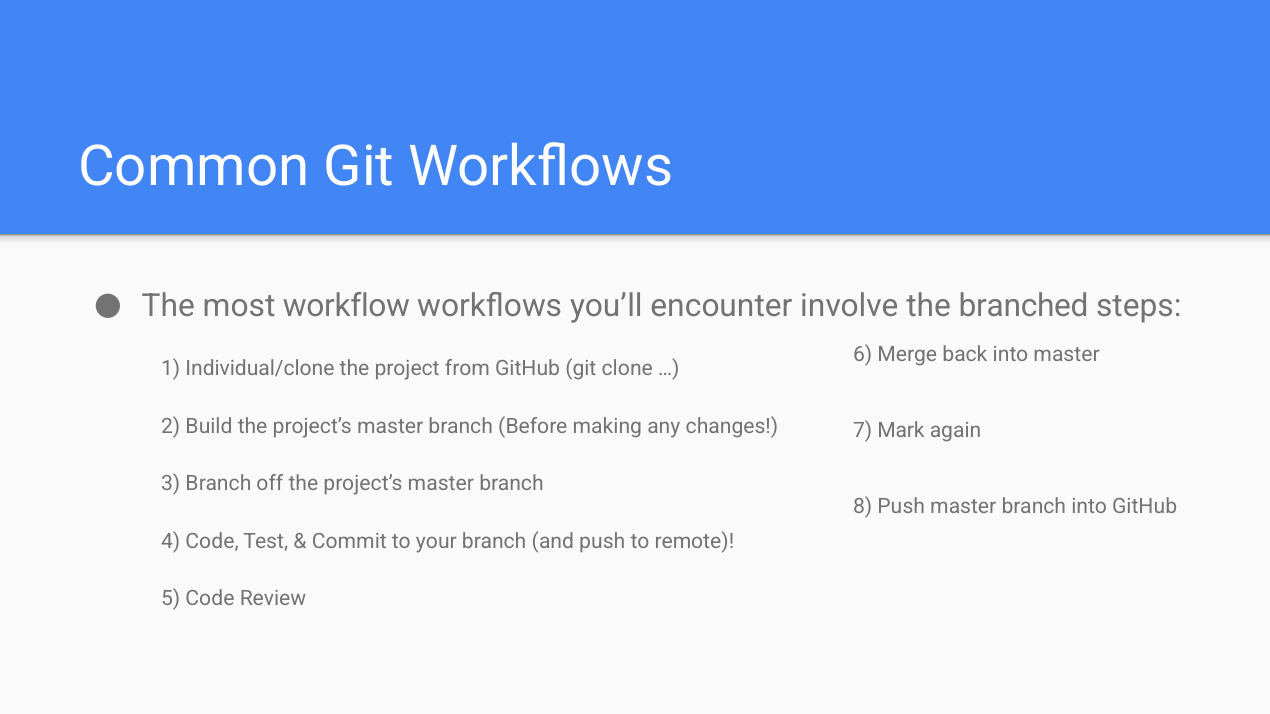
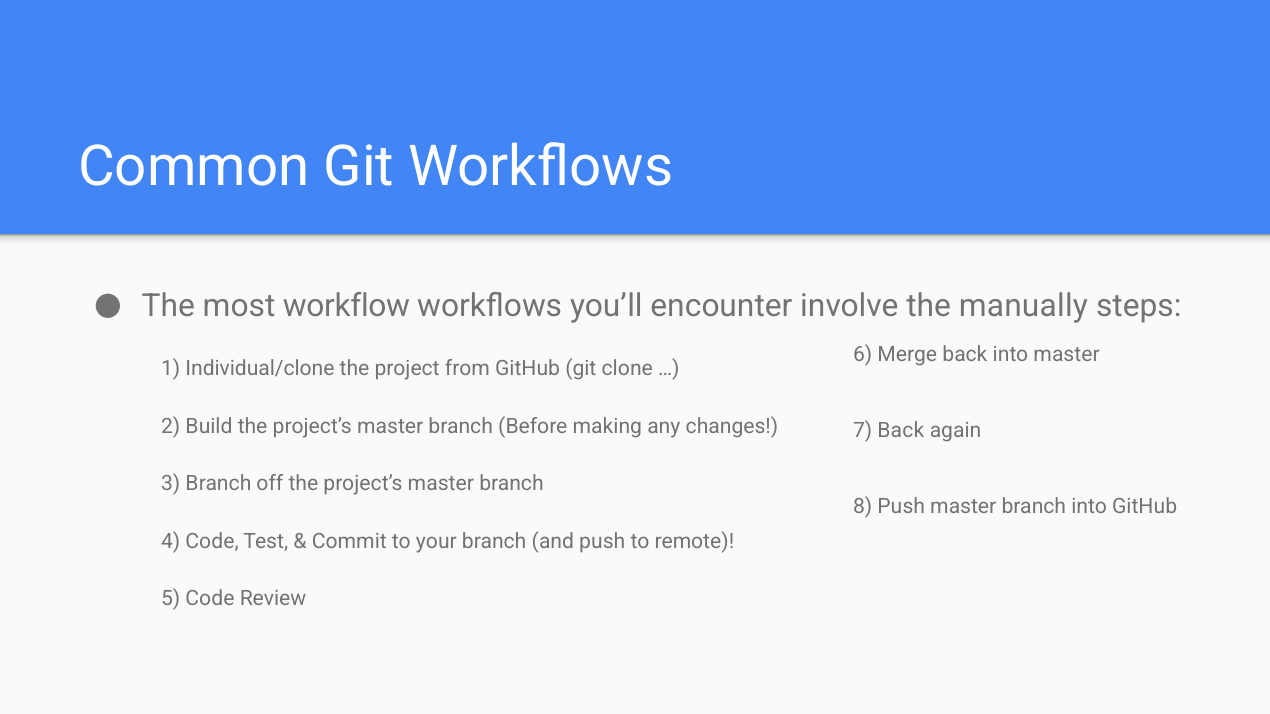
branched: branched -> manually
7 Mark: Mark -> Back
